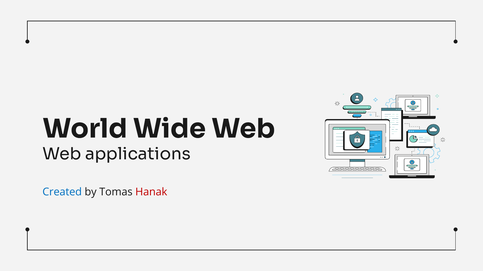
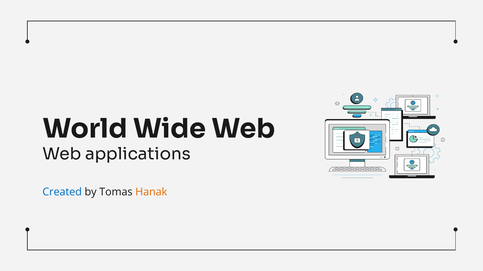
Hanak colour: red -> orange
